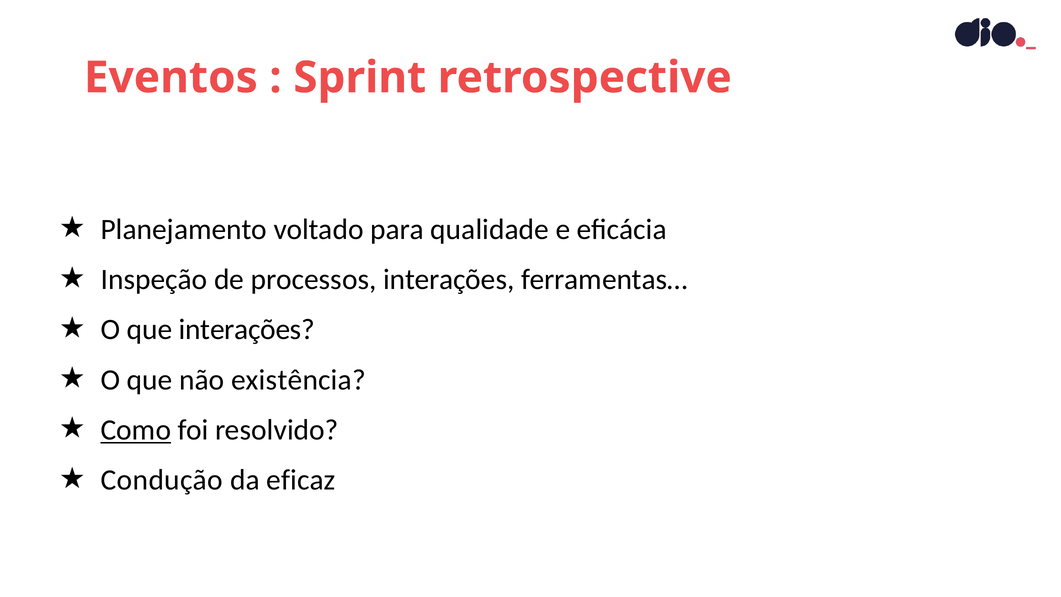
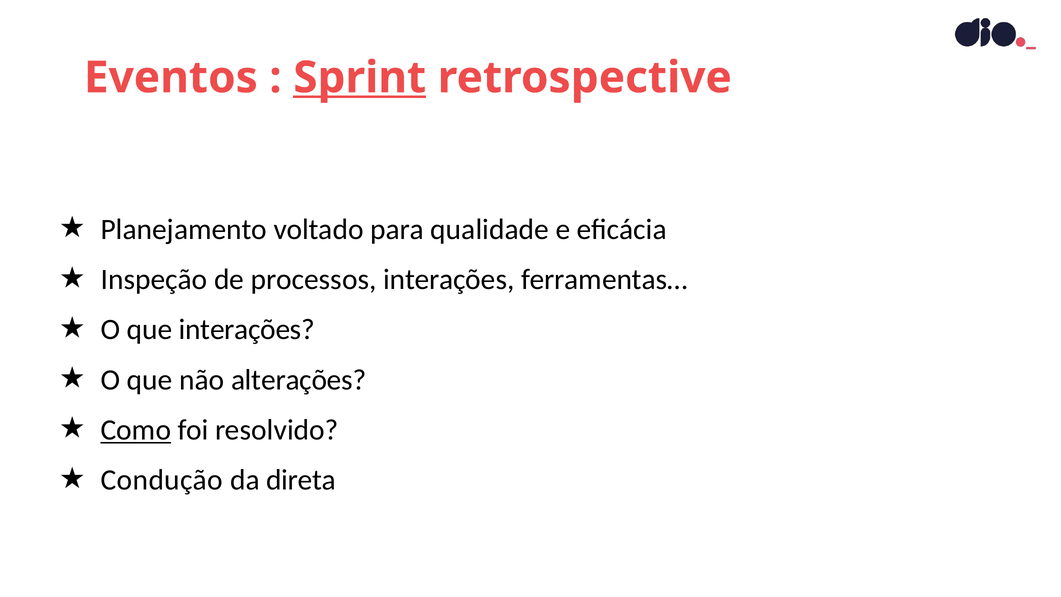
Sprint underline: none -> present
existência: existência -> alterações
eficaz: eficaz -> direta
